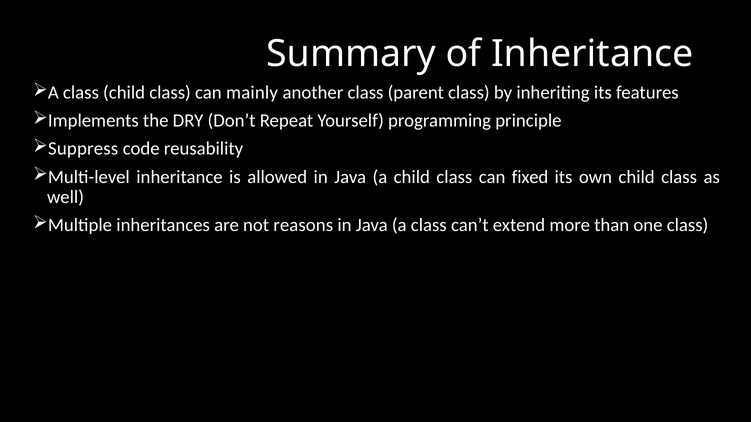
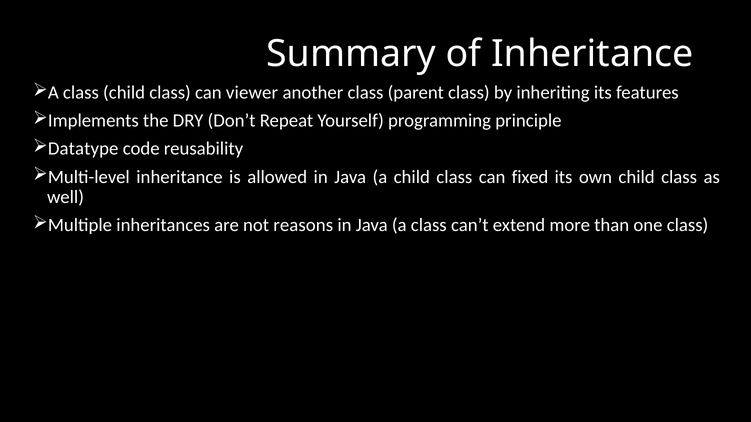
mainly: mainly -> viewer
Suppress: Suppress -> Datatype
